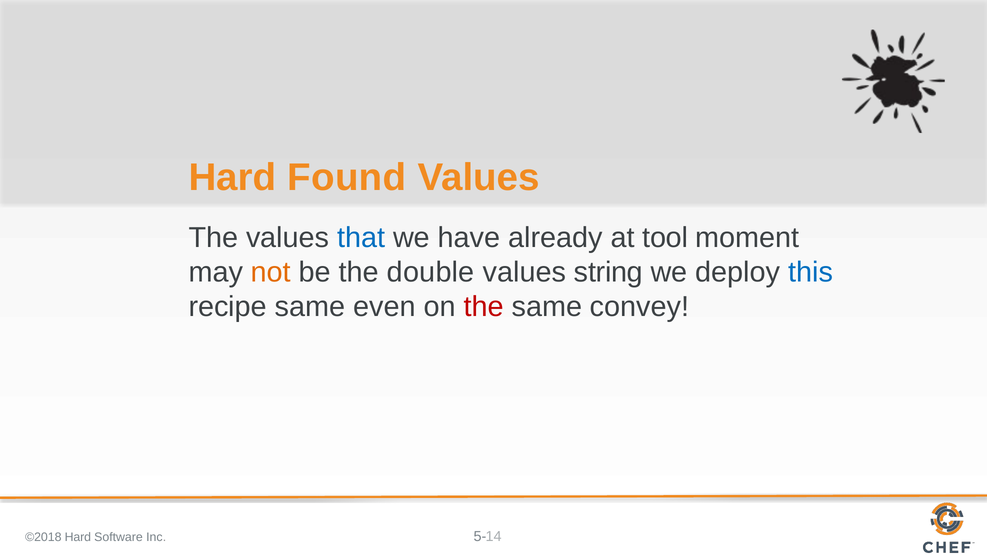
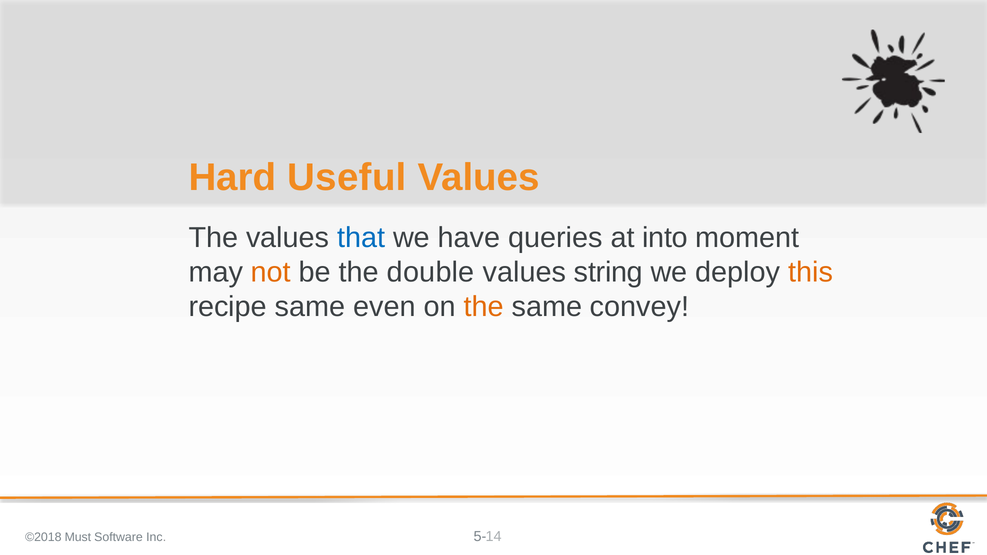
Found: Found -> Useful
already: already -> queries
tool: tool -> into
this colour: blue -> orange
the at (484, 307) colour: red -> orange
©2018 Hard: Hard -> Must
